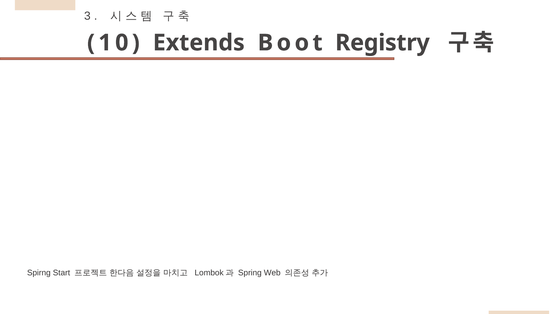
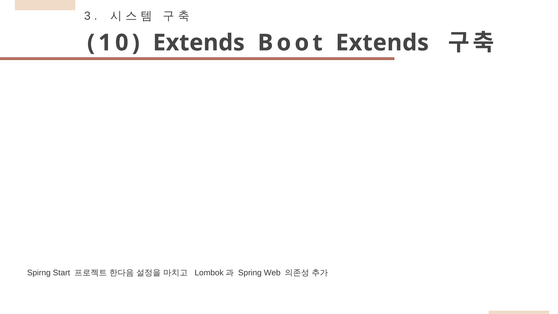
Boot Registry: Registry -> Extends
